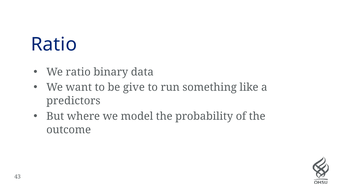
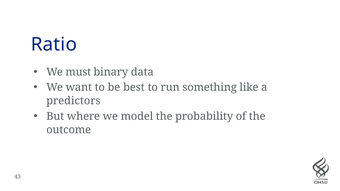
We ratio: ratio -> must
give: give -> best
